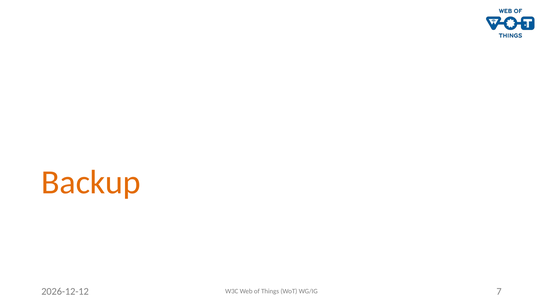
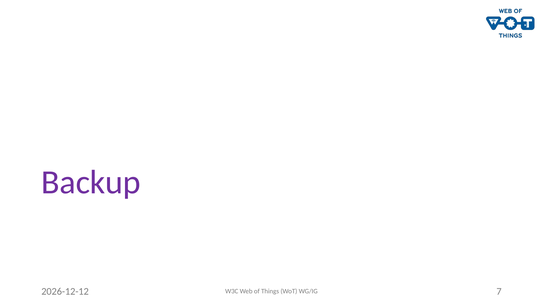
Backup colour: orange -> purple
